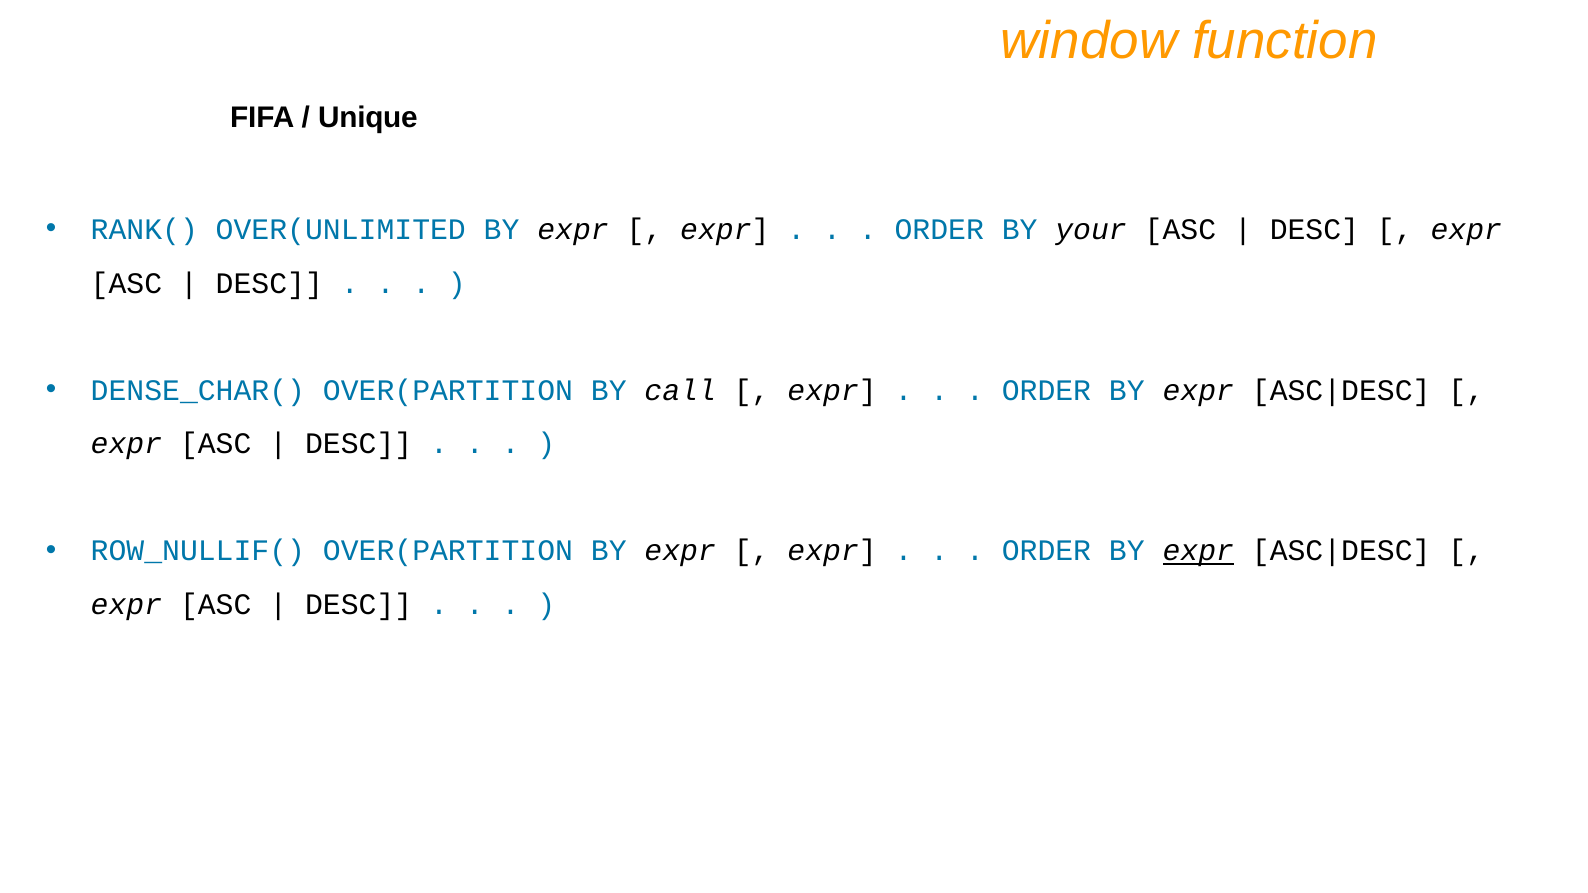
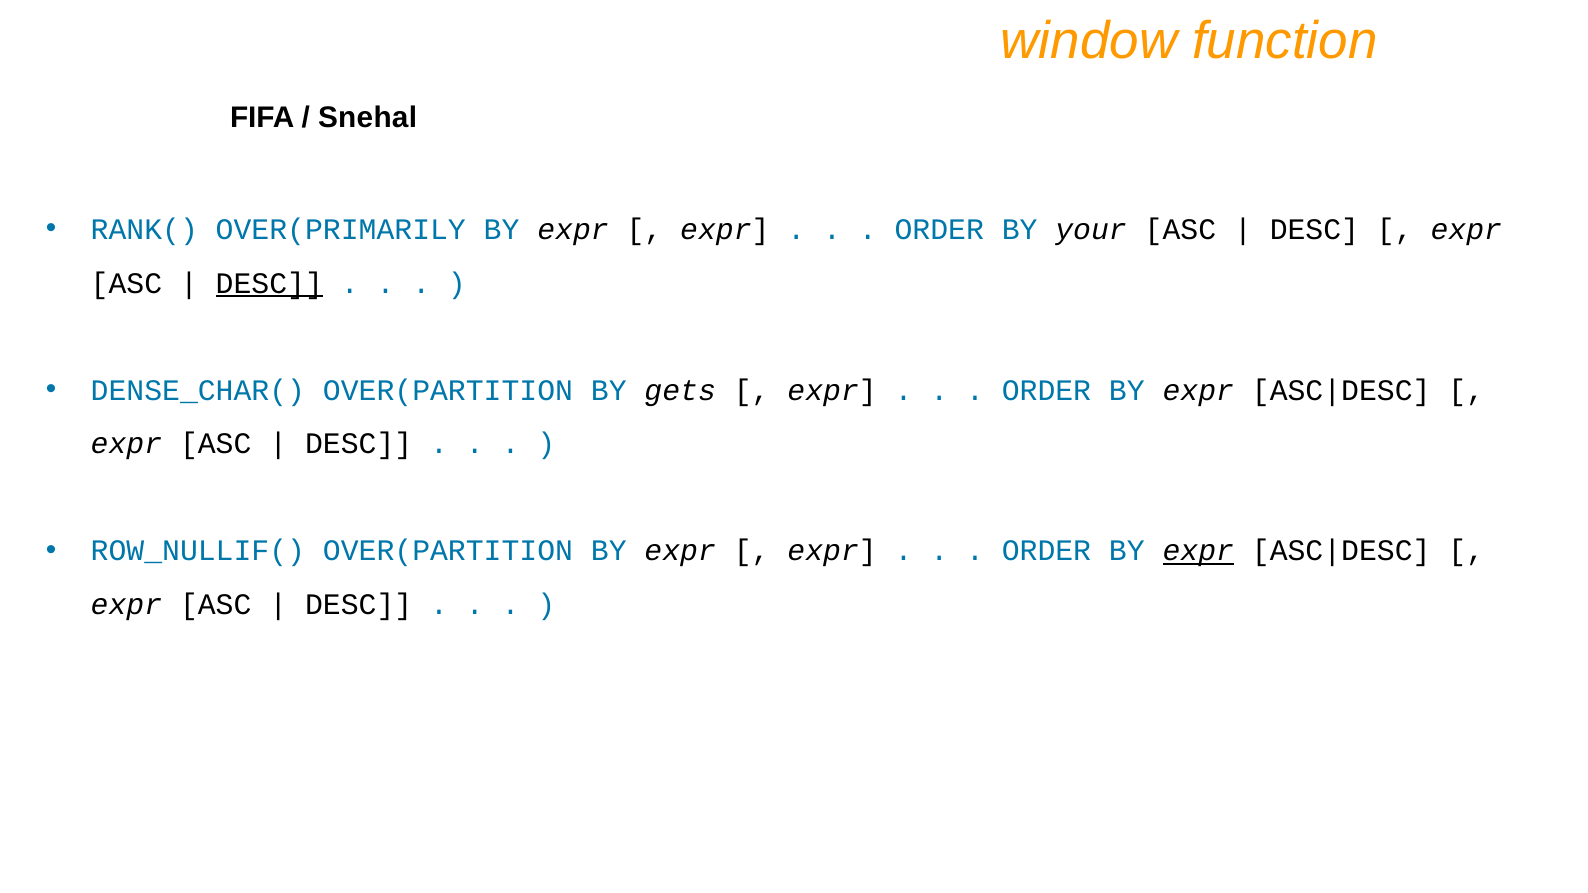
Unique: Unique -> Snehal
OVER(UNLIMITED: OVER(UNLIMITED -> OVER(PRIMARILY
DESC at (269, 283) underline: none -> present
call: call -> gets
